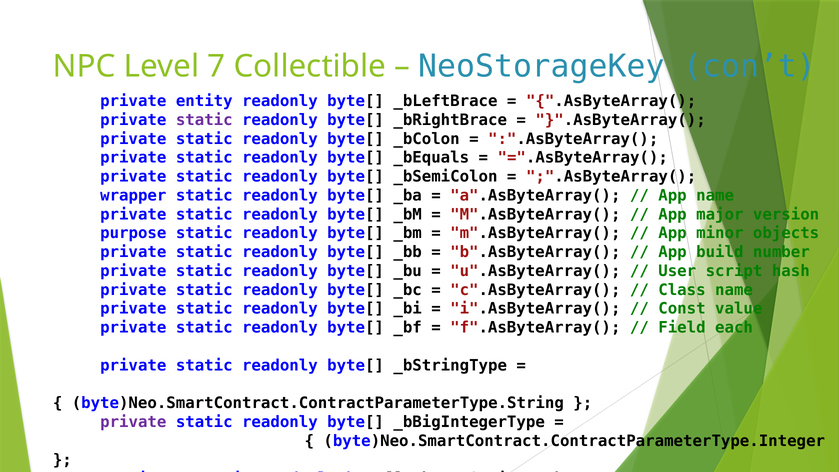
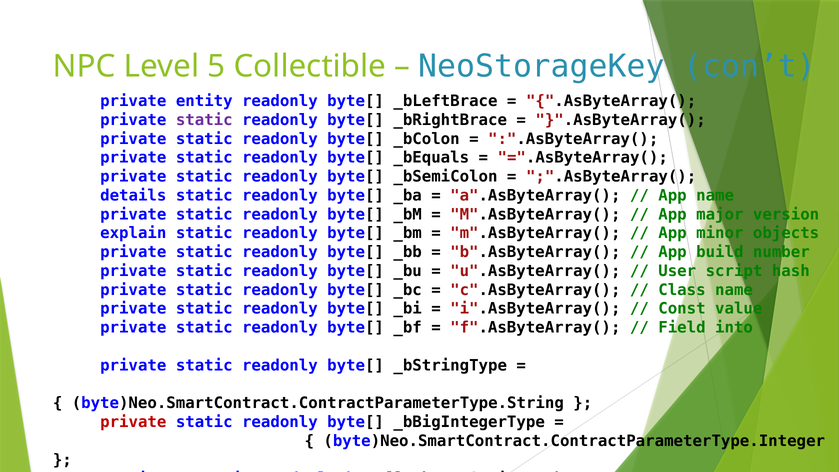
7: 7 -> 5
wrapper: wrapper -> details
purpose: purpose -> explain
each: each -> into
private at (133, 422) colour: purple -> red
